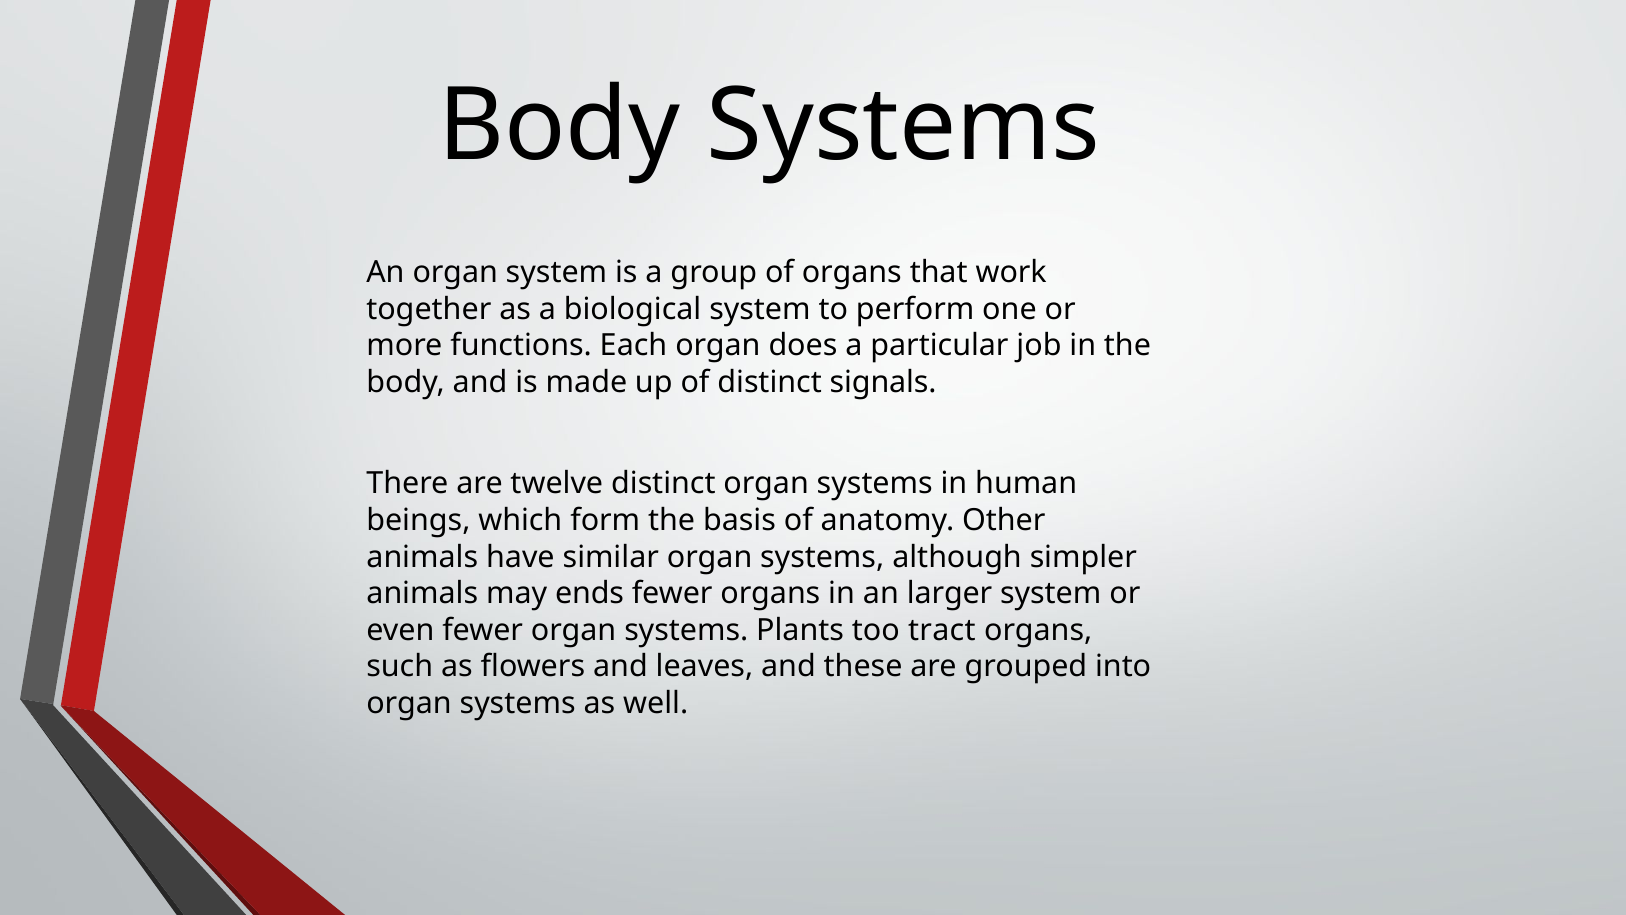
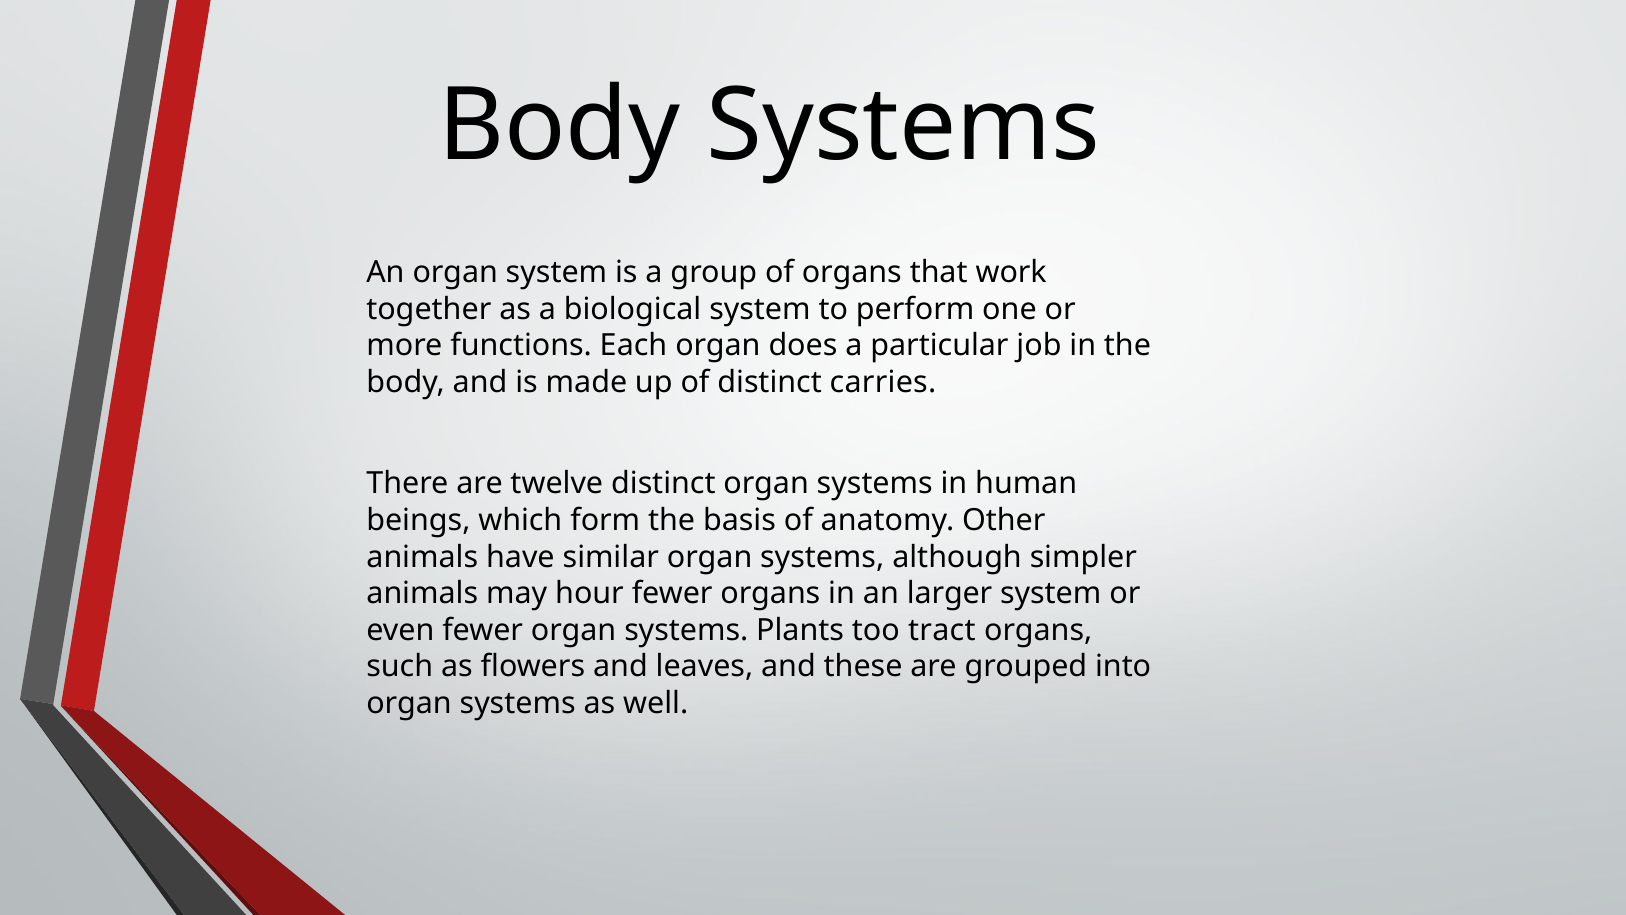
signals: signals -> carries
ends: ends -> hour
